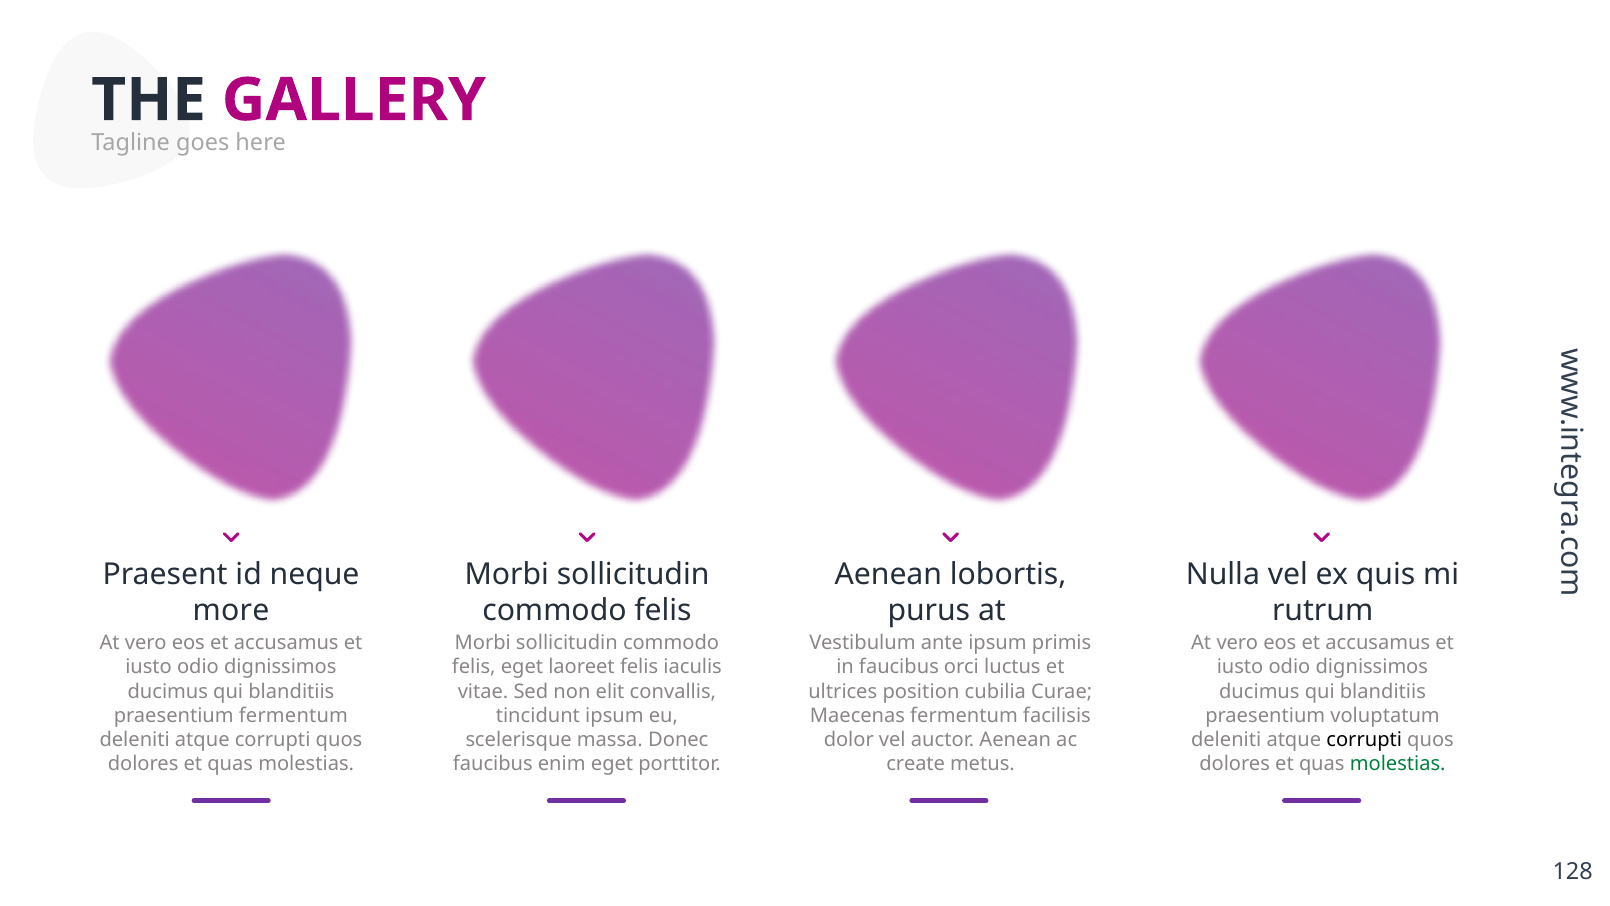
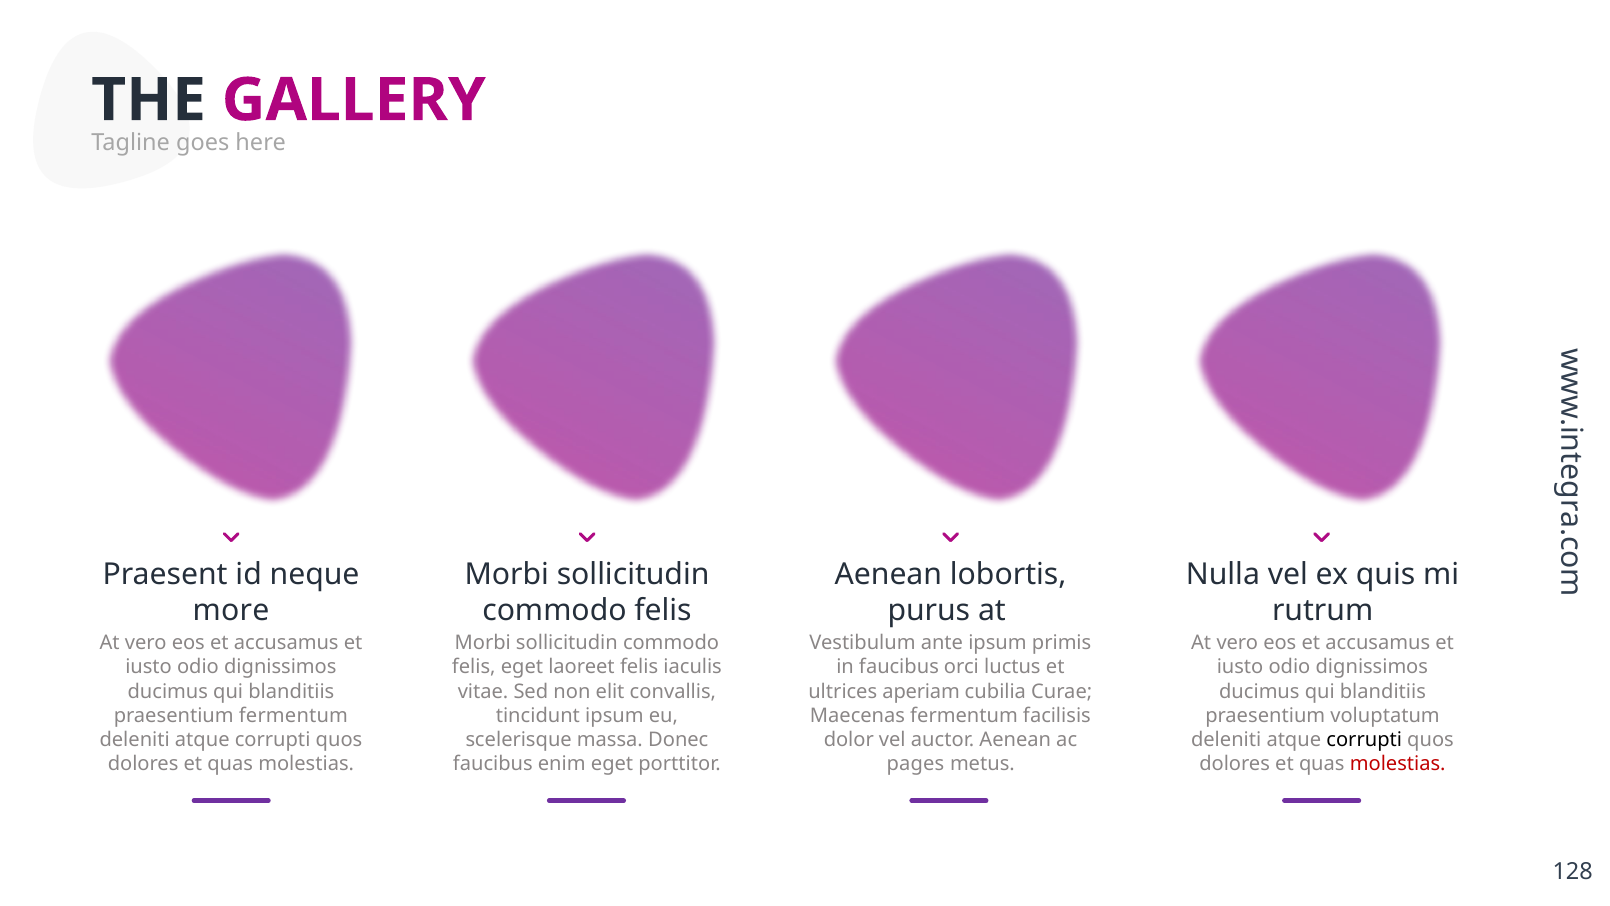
position: position -> aperiam
create: create -> pages
molestias at (1398, 764) colour: green -> red
